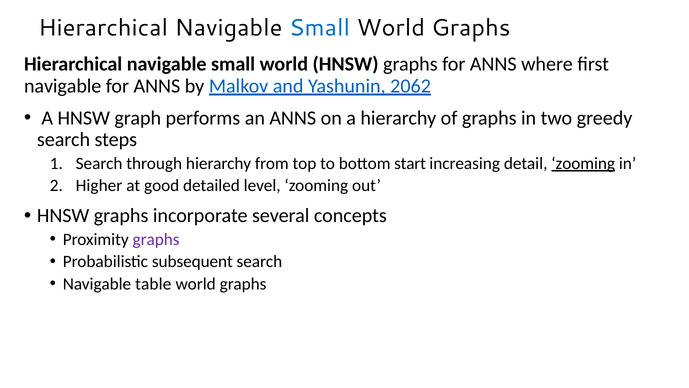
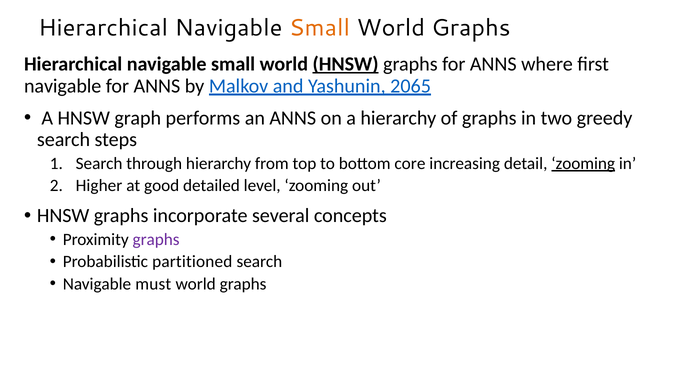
Small at (319, 28) colour: blue -> orange
HNSW at (346, 64) underline: none -> present
2062: 2062 -> 2065
start: start -> core
subsequent: subsequent -> partitioned
table: table -> must
